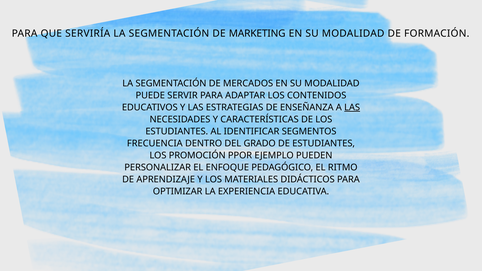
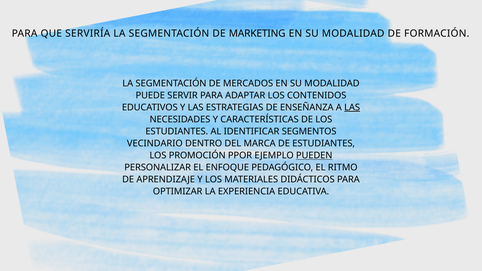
FRECUENCIA: FRECUENCIA -> VECINDARIO
GRADO: GRADO -> MARCA
PUEDEN underline: none -> present
